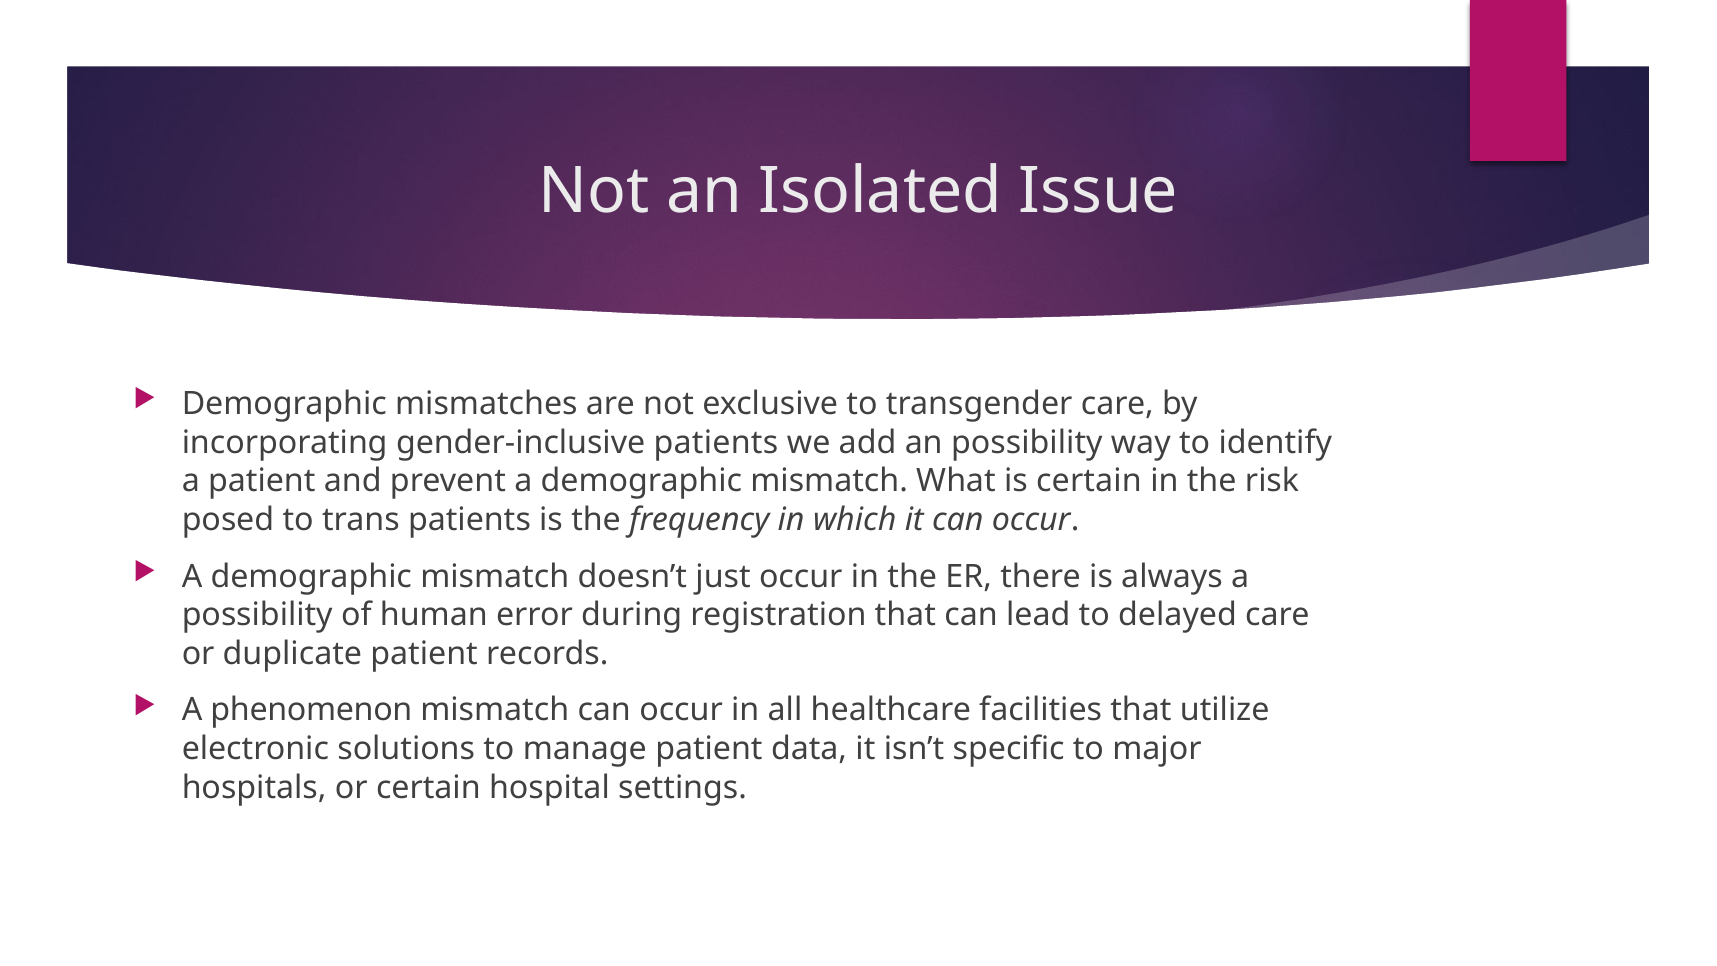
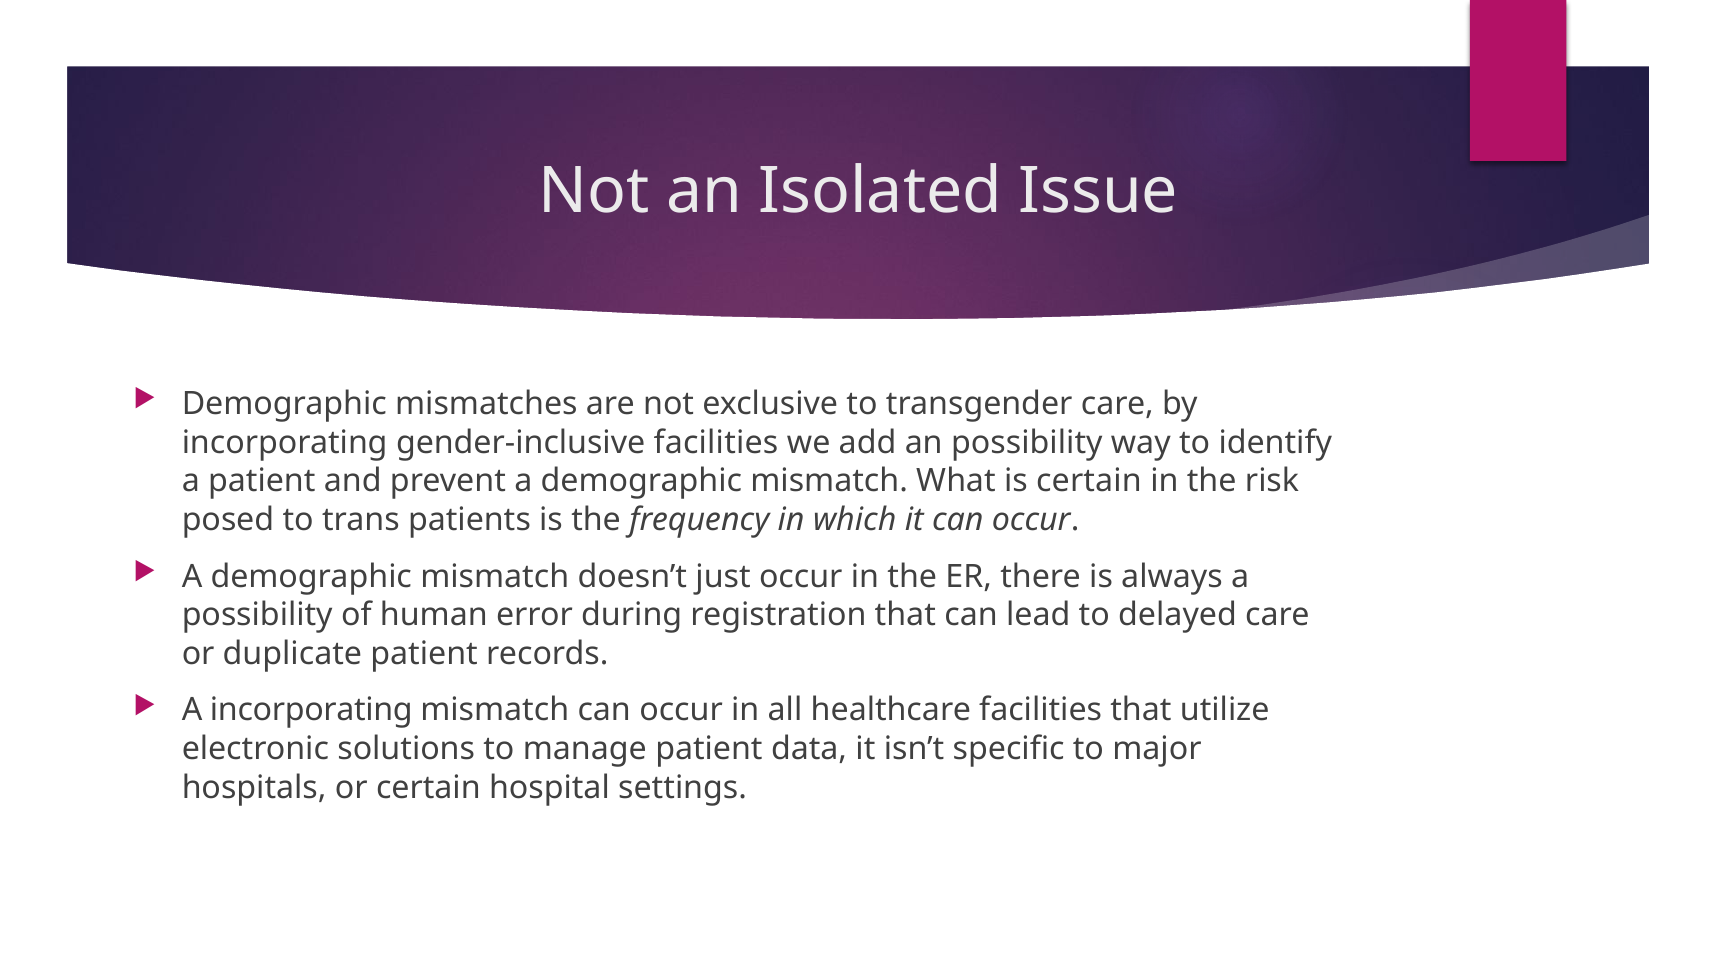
gender-inclusive patients: patients -> facilities
A phenomenon: phenomenon -> incorporating
